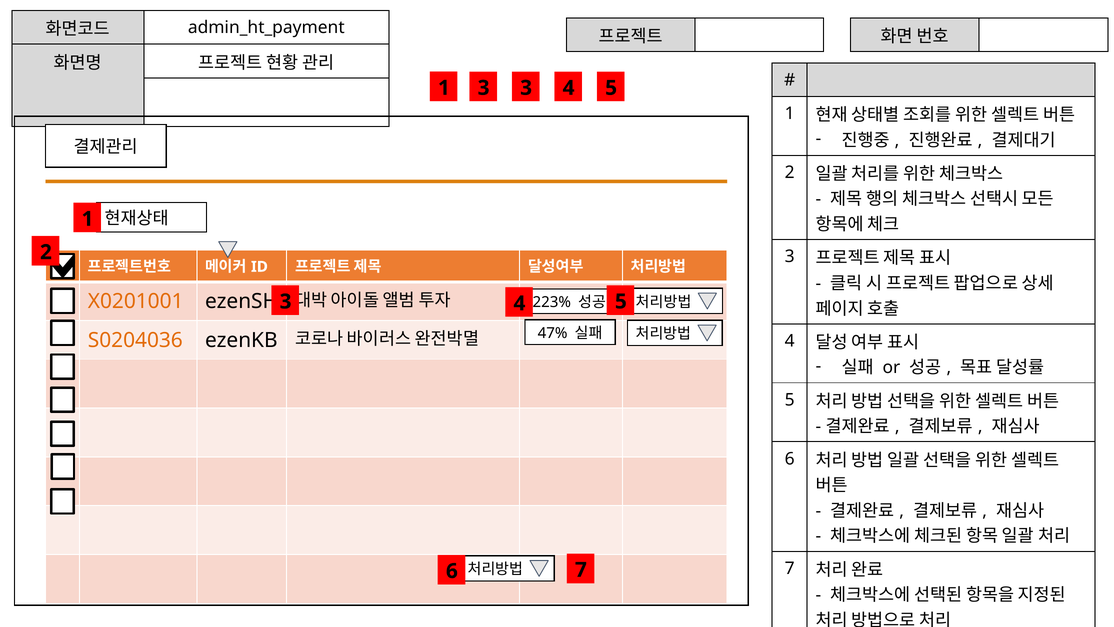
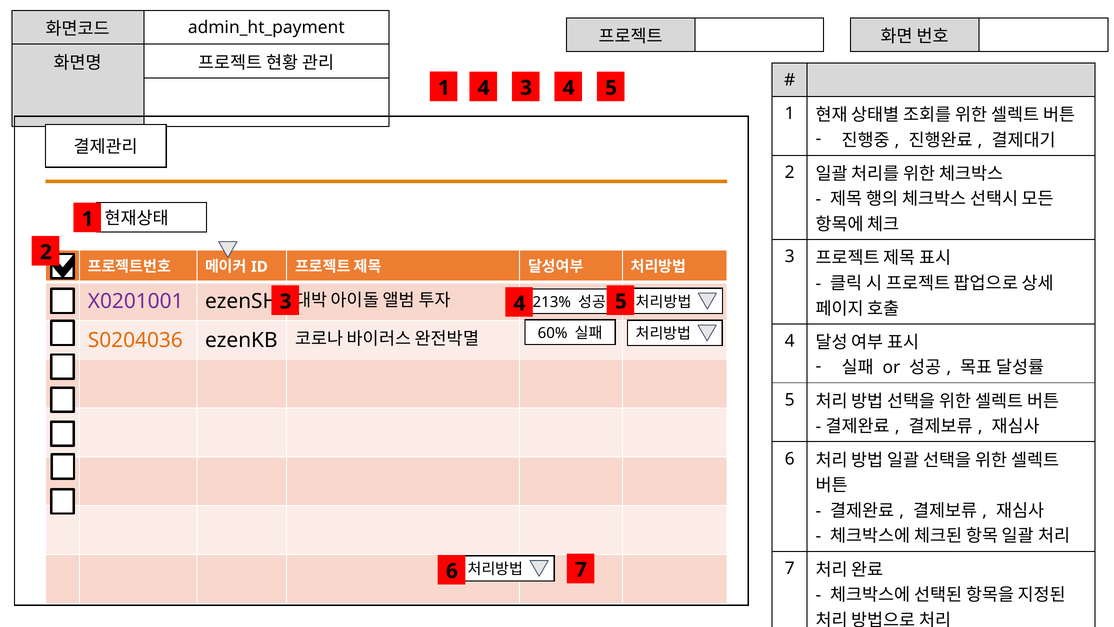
1 3: 3 -> 4
X0201001 colour: orange -> purple
223%: 223% -> 213%
47%: 47% -> 60%
